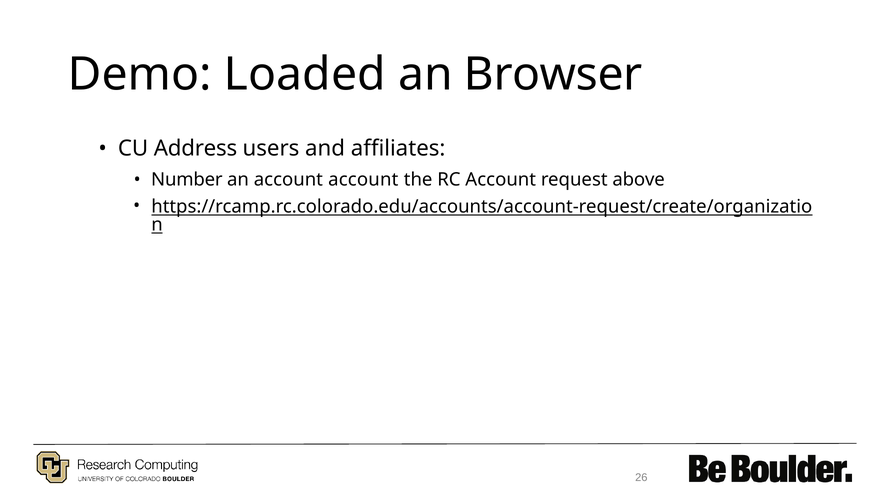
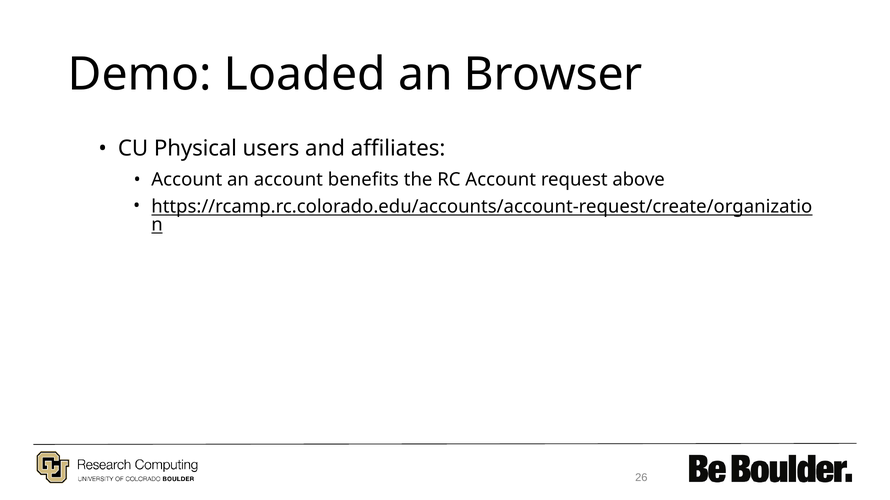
Address: Address -> Physical
Number at (187, 180): Number -> Account
account account: account -> benefits
